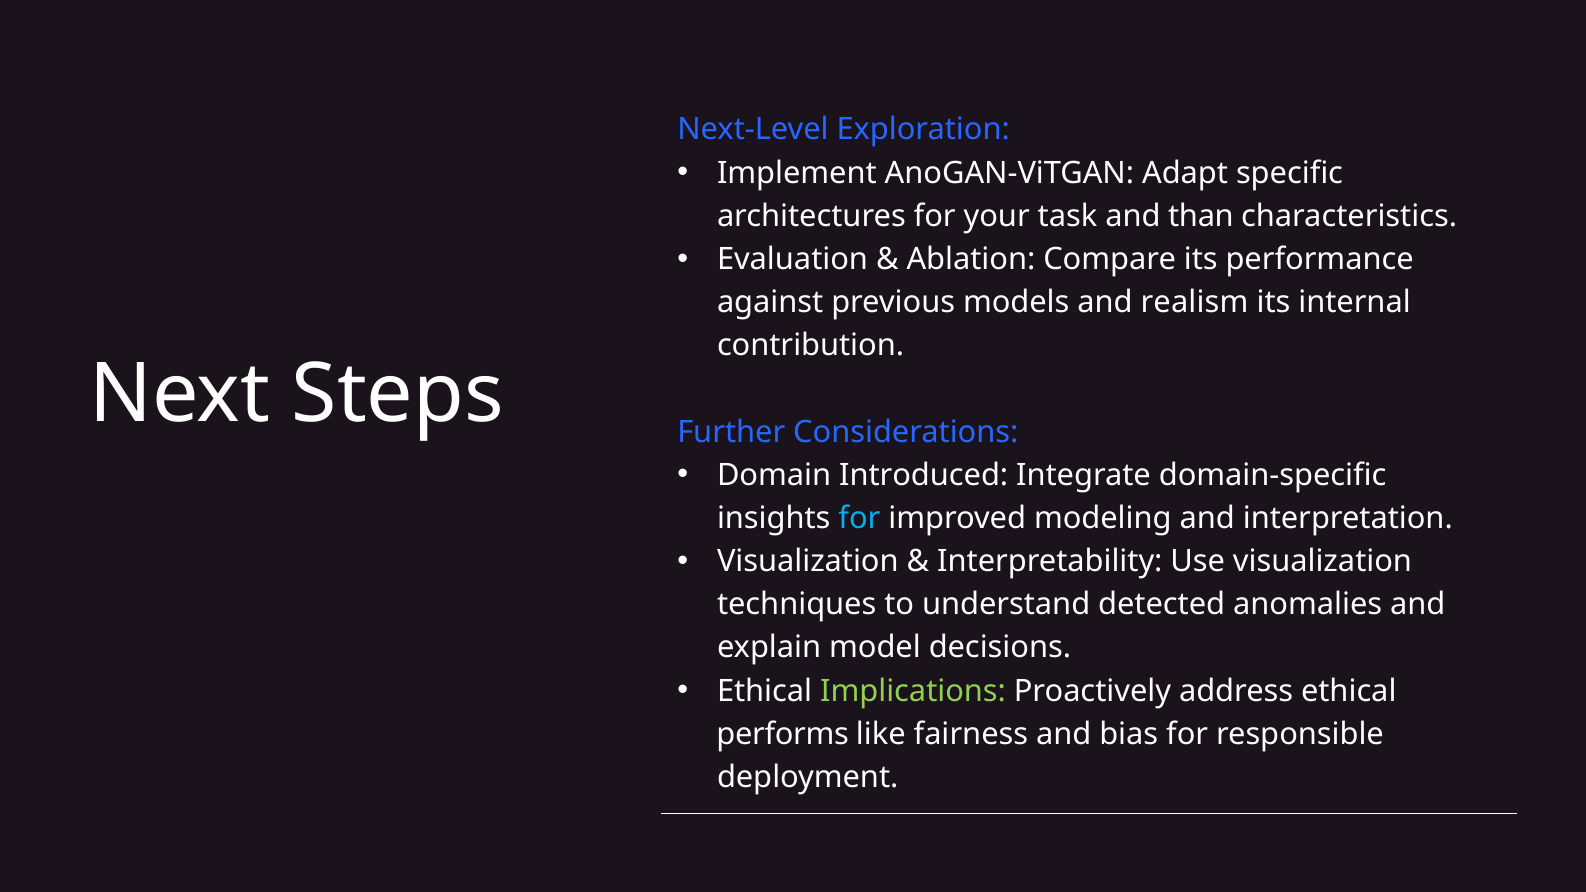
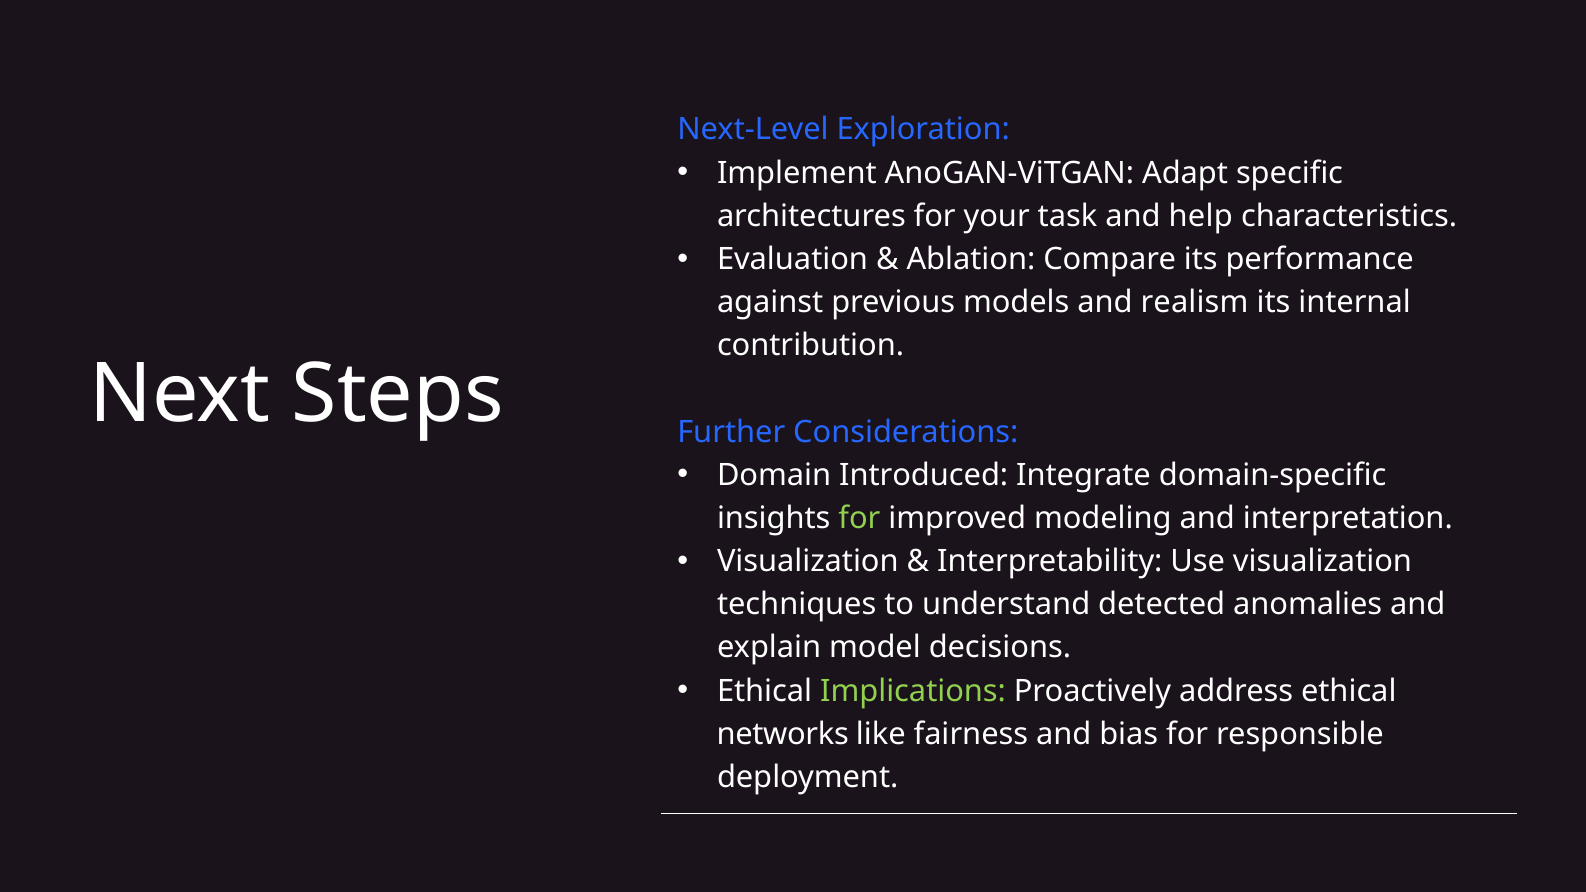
than: than -> help
for at (859, 518) colour: light blue -> light green
performs: performs -> networks
